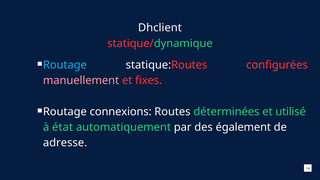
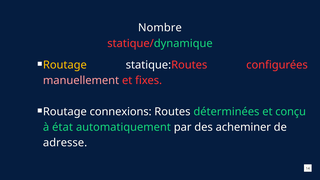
Dhclient: Dhclient -> Nombre
Routage at (65, 65) colour: light blue -> yellow
utilisé: utilisé -> conçu
également: également -> acheminer
